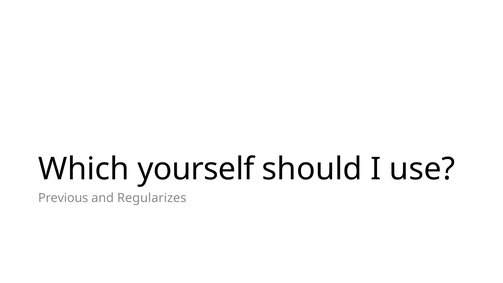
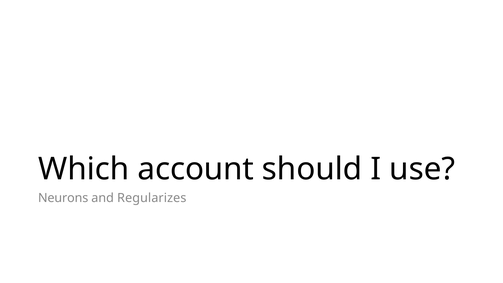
yourself: yourself -> account
Previous: Previous -> Neurons
